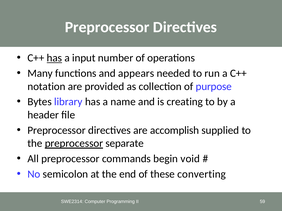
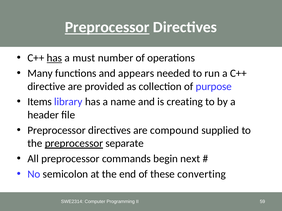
Preprocessor at (107, 27) underline: none -> present
input: input -> must
notation: notation -> directive
Bytes: Bytes -> Items
accomplish: accomplish -> compound
void: void -> next
